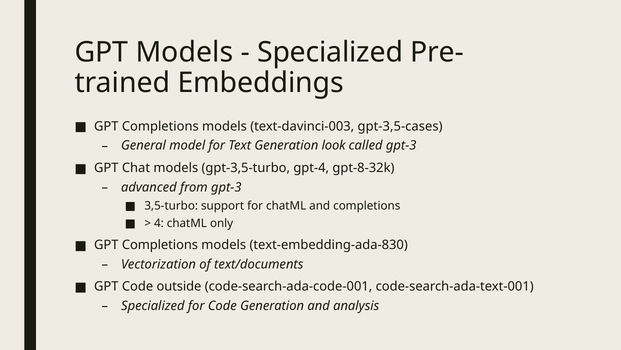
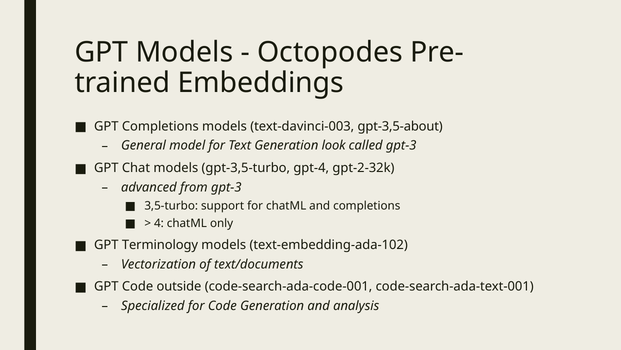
Specialized at (330, 52): Specialized -> Octopodes
gpt-3,5-cases: gpt-3,5-cases -> gpt-3,5-about
gpt-8-32k: gpt-8-32k -> gpt-2-32k
Completions at (160, 245): Completions -> Terminology
text-embedding-ada-830: text-embedding-ada-830 -> text-embedding-ada-102
